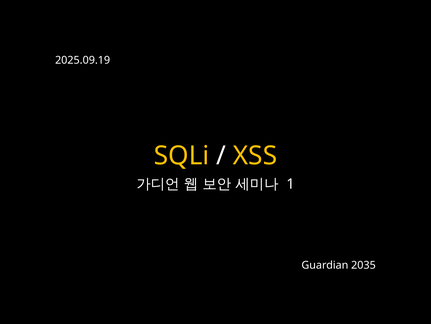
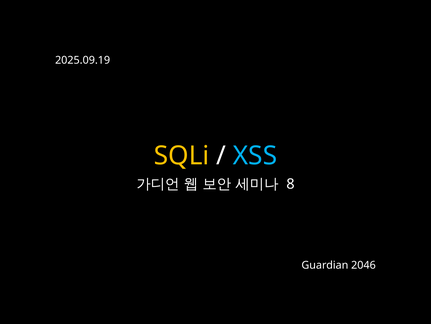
XSS colour: yellow -> light blue
1: 1 -> 8
2035: 2035 -> 2046
